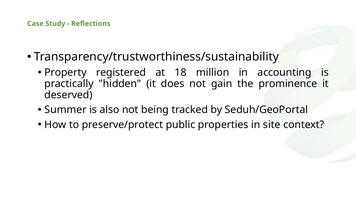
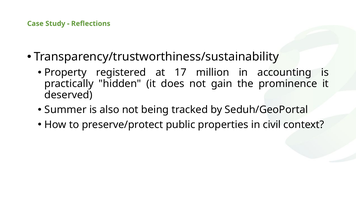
18: 18 -> 17
site: site -> civil
